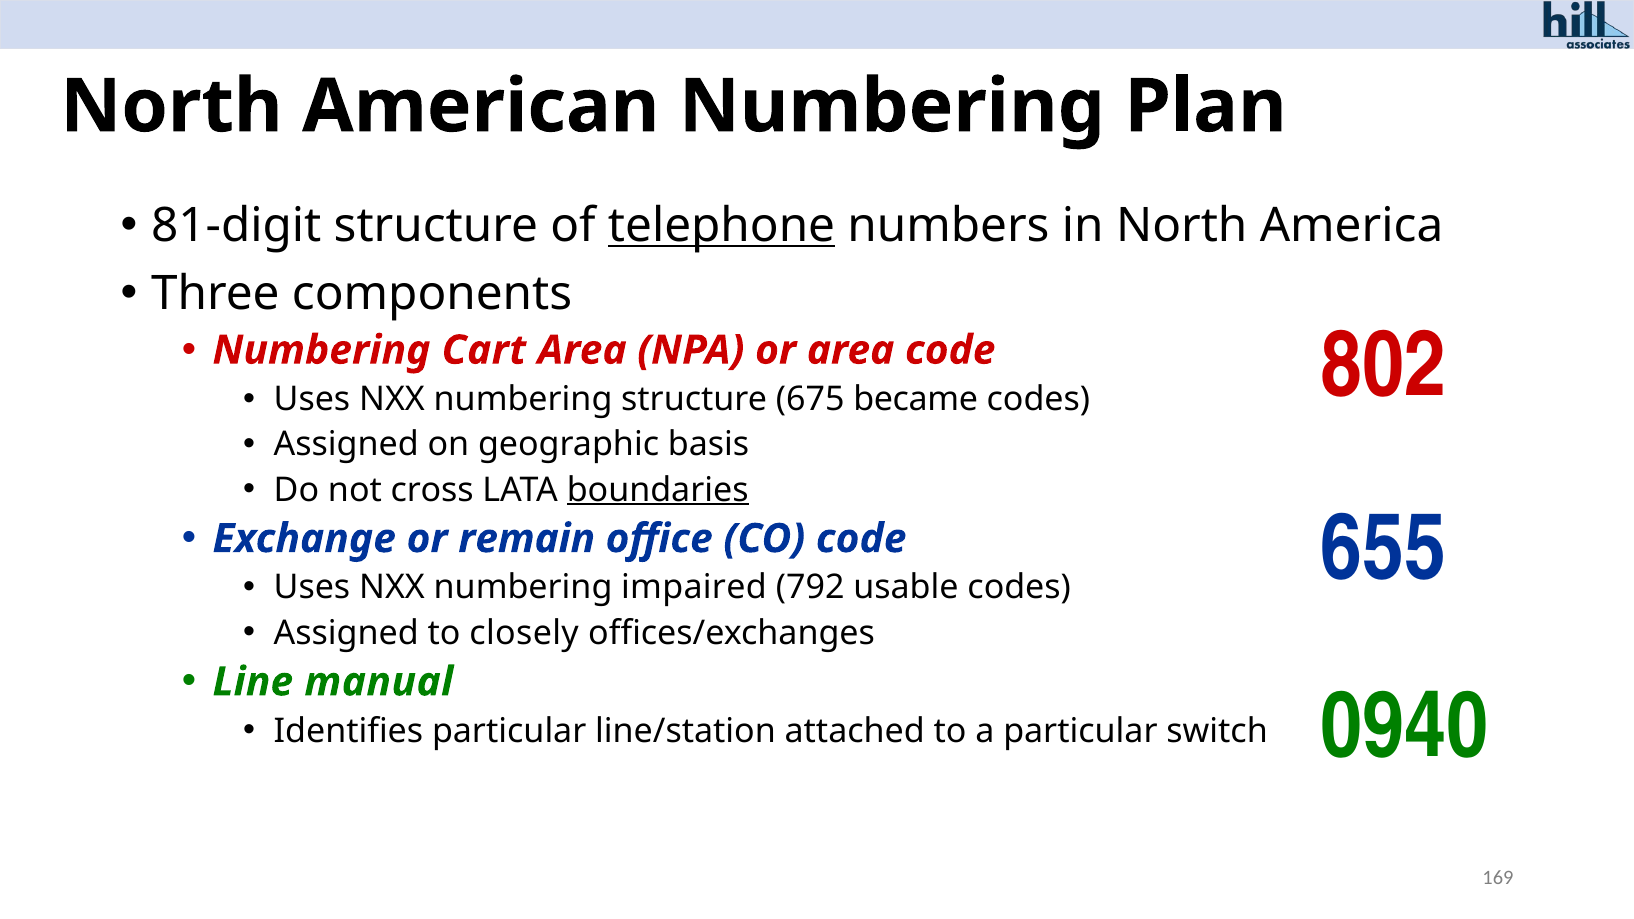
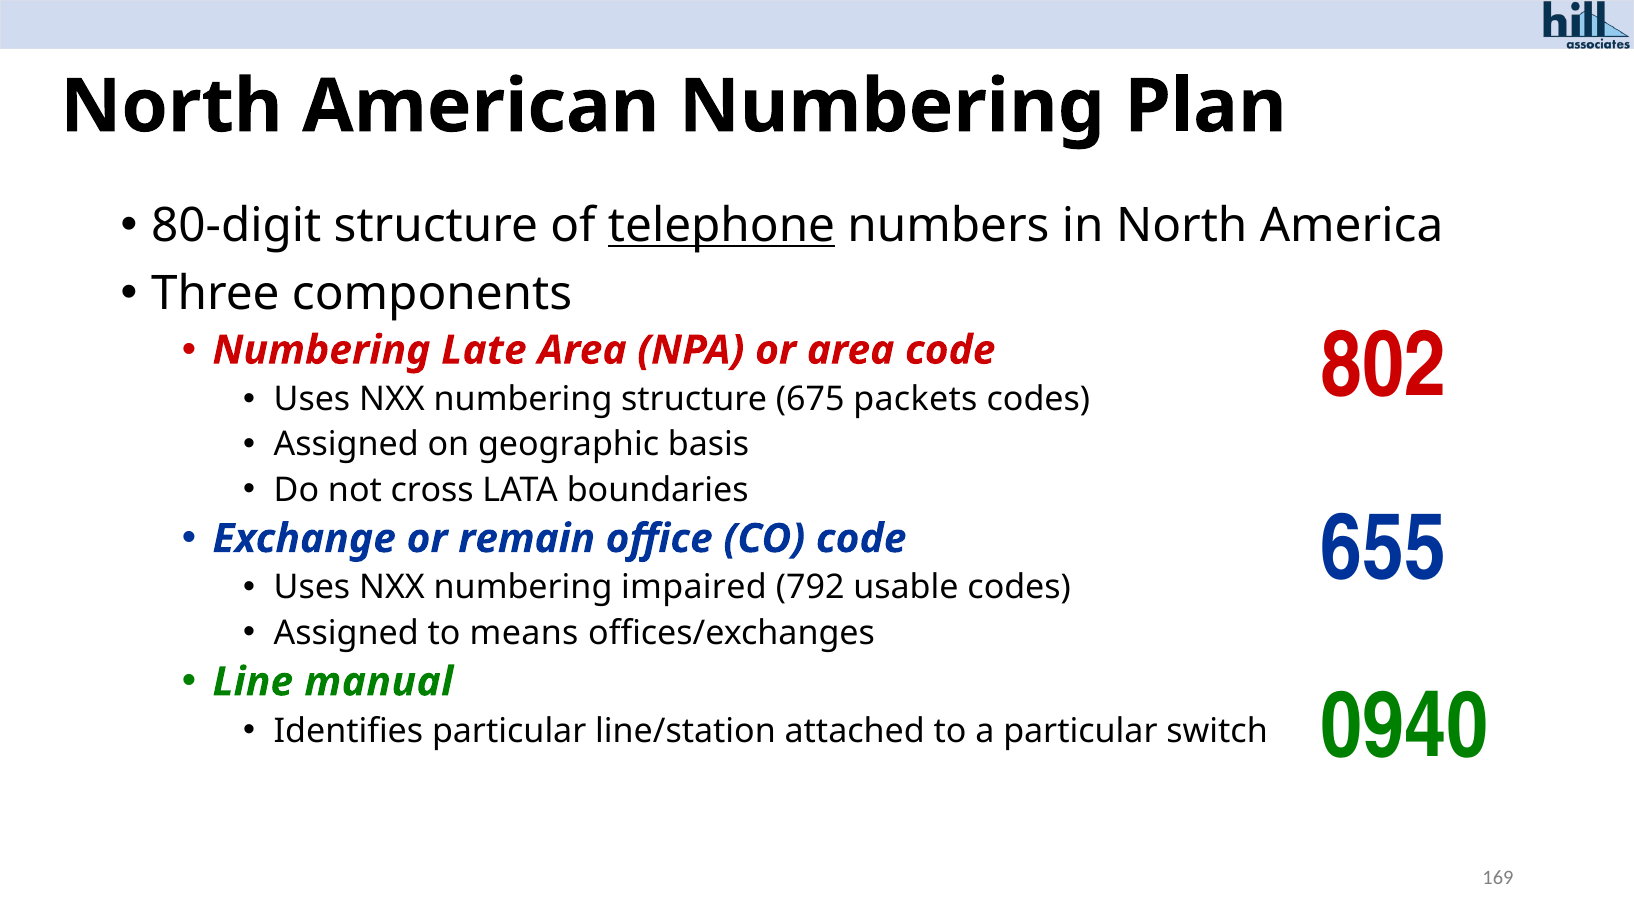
81-digit: 81-digit -> 80-digit
Cart: Cart -> Late
became: became -> packets
boundaries underline: present -> none
closely: closely -> means
